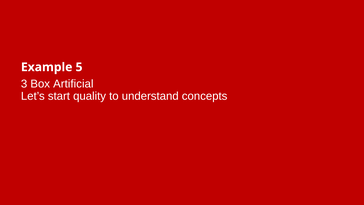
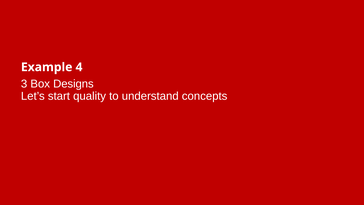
5: 5 -> 4
Artificial: Artificial -> Designs
